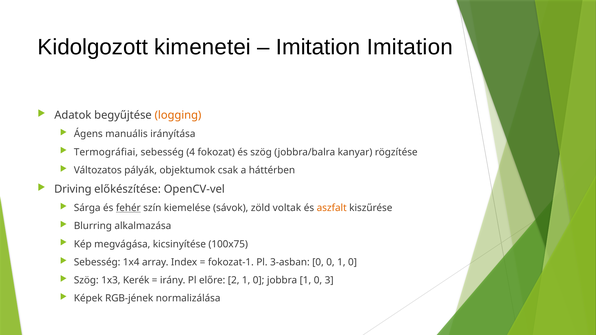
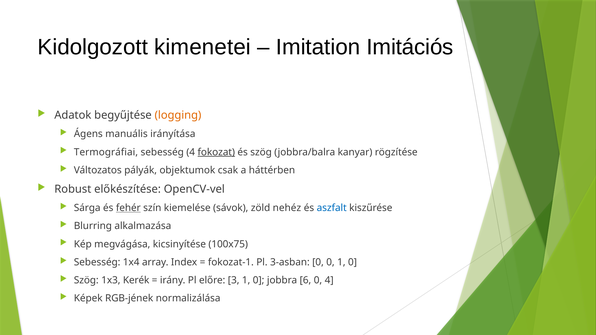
Imitation Imitation: Imitation -> Imitációs
fokozat underline: none -> present
Driving: Driving -> Robust
voltak: voltak -> nehéz
aszfalt colour: orange -> blue
2: 2 -> 3
jobbra 1: 1 -> 6
0 3: 3 -> 4
